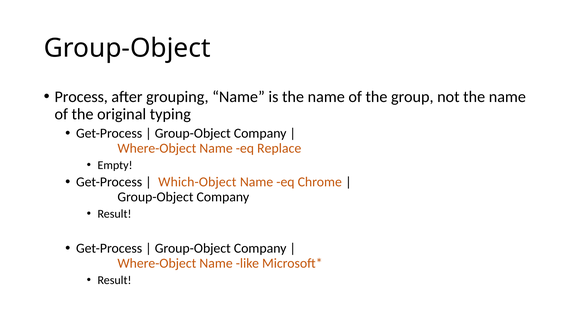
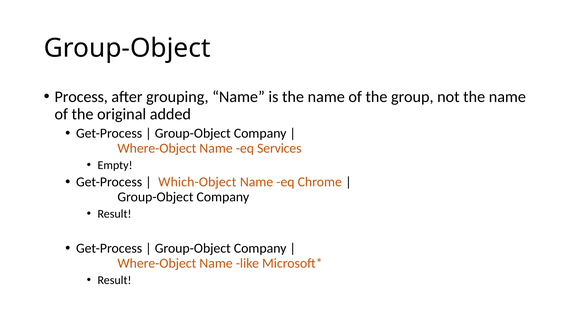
typing: typing -> added
Replace: Replace -> Services
